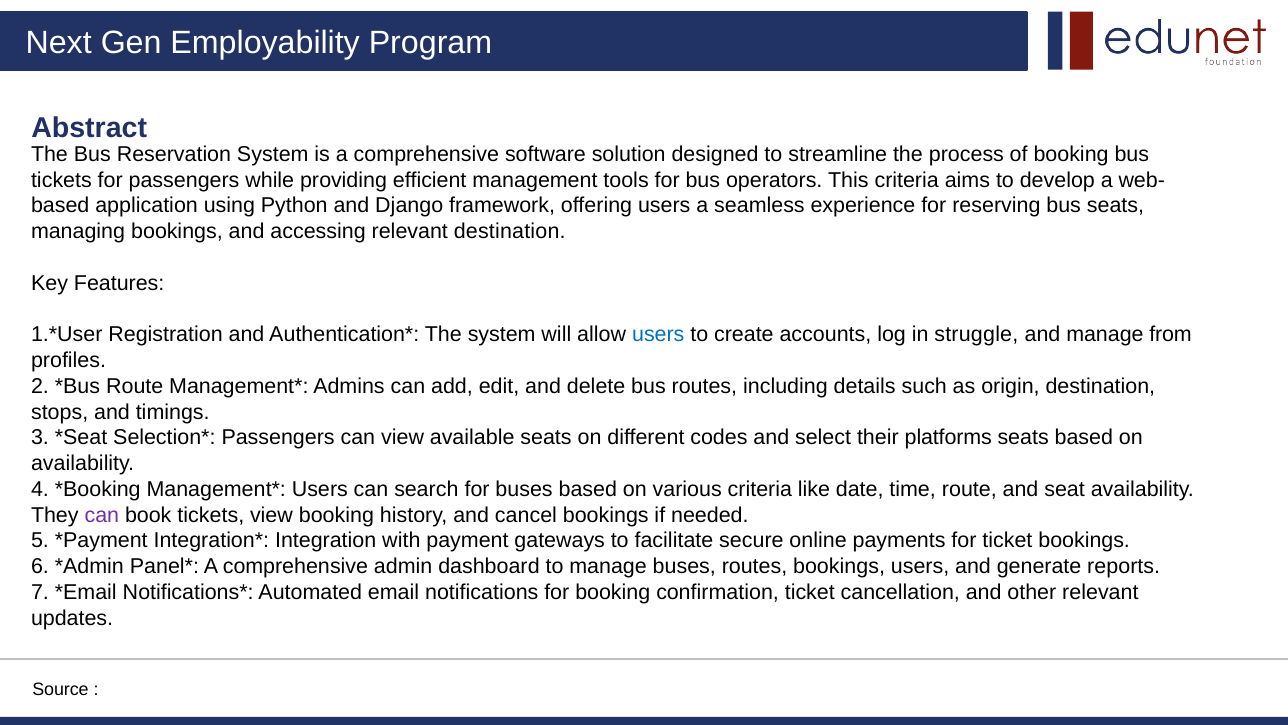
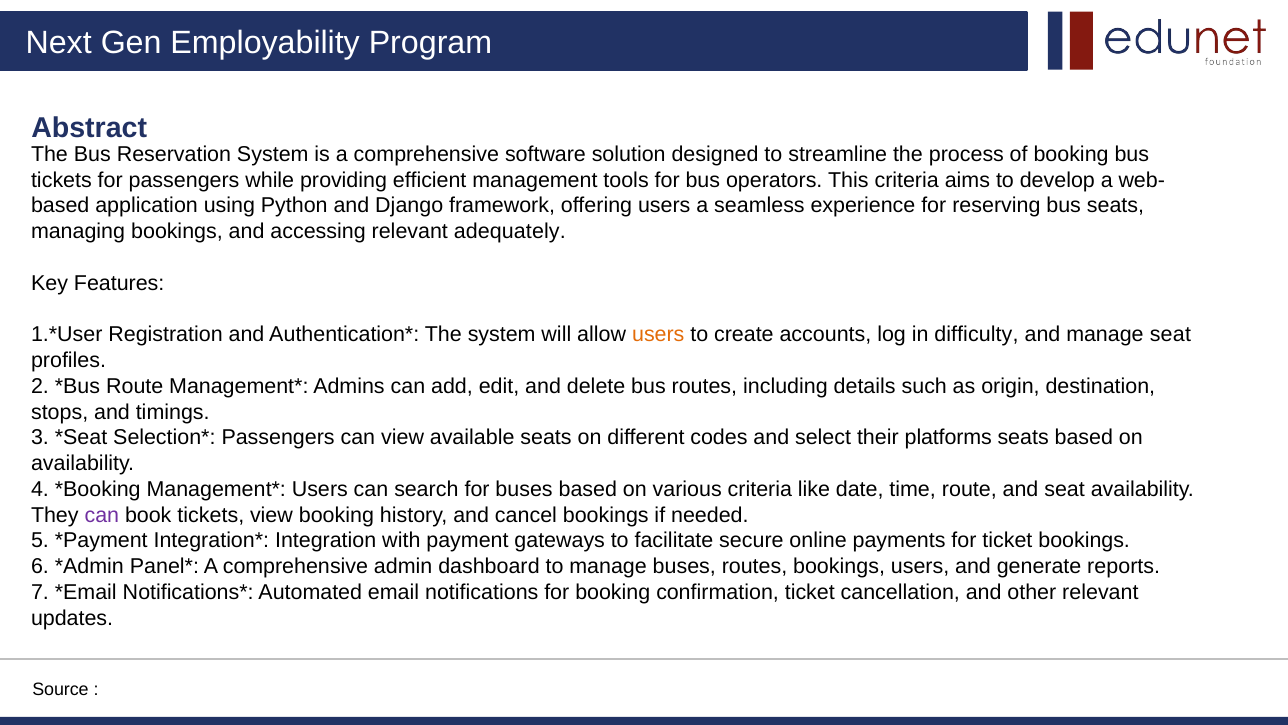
relevant destination: destination -> adequately
users at (658, 334) colour: blue -> orange
struggle: struggle -> difficulty
manage from: from -> seat
